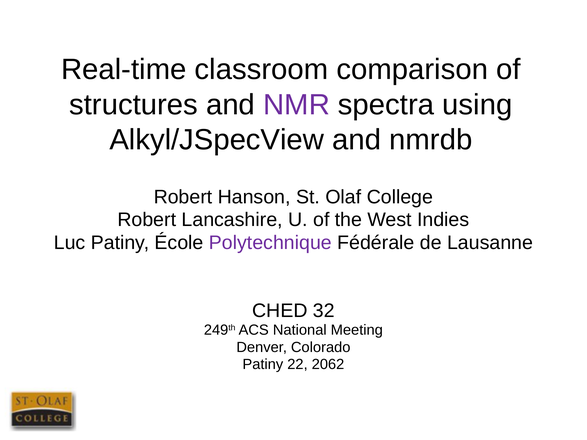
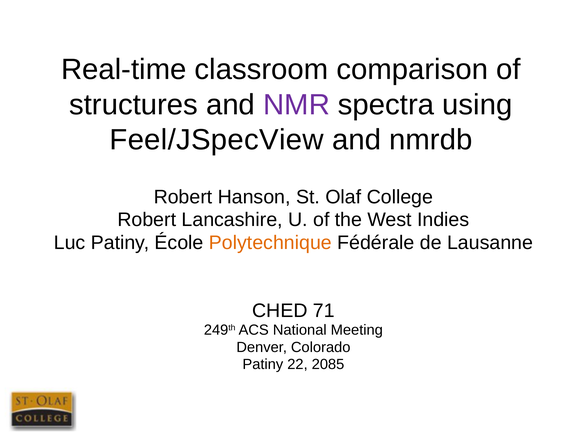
Alkyl/JSpecView: Alkyl/JSpecView -> Feel/JSpecView
Polytechnique colour: purple -> orange
32: 32 -> 71
2062: 2062 -> 2085
